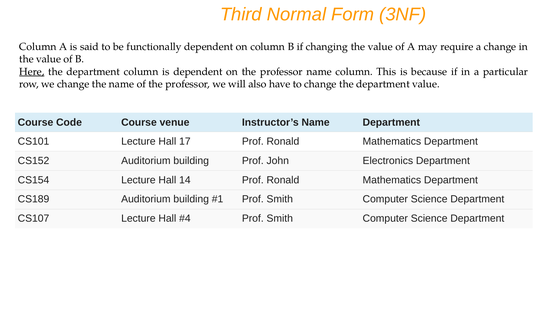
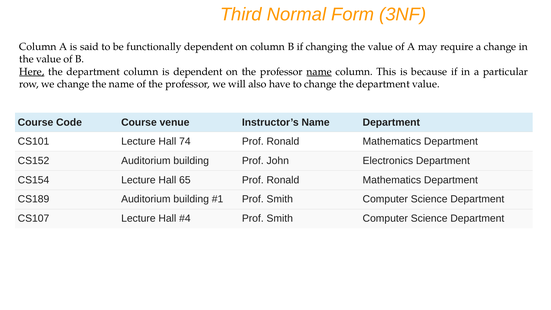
name at (319, 72) underline: none -> present
17: 17 -> 74
14: 14 -> 65
